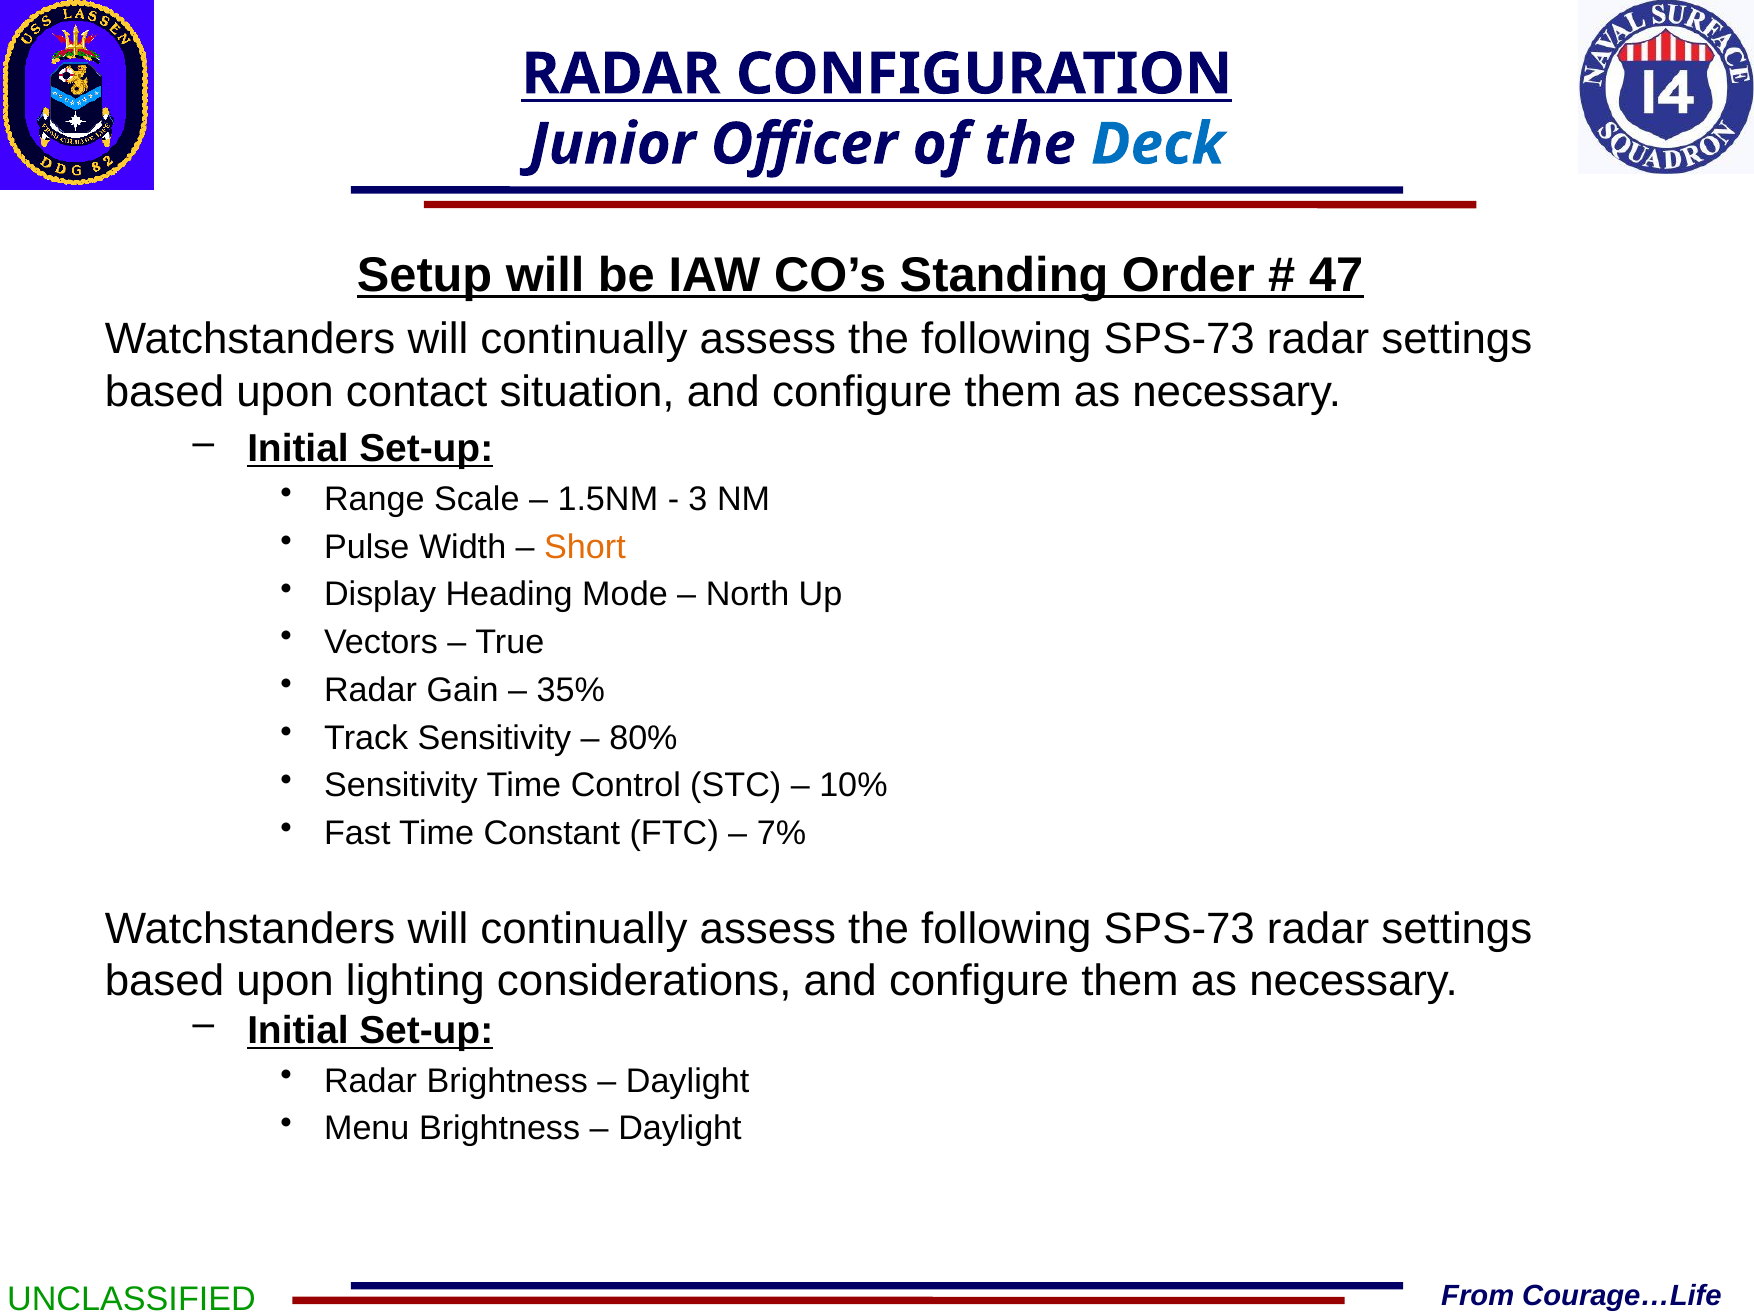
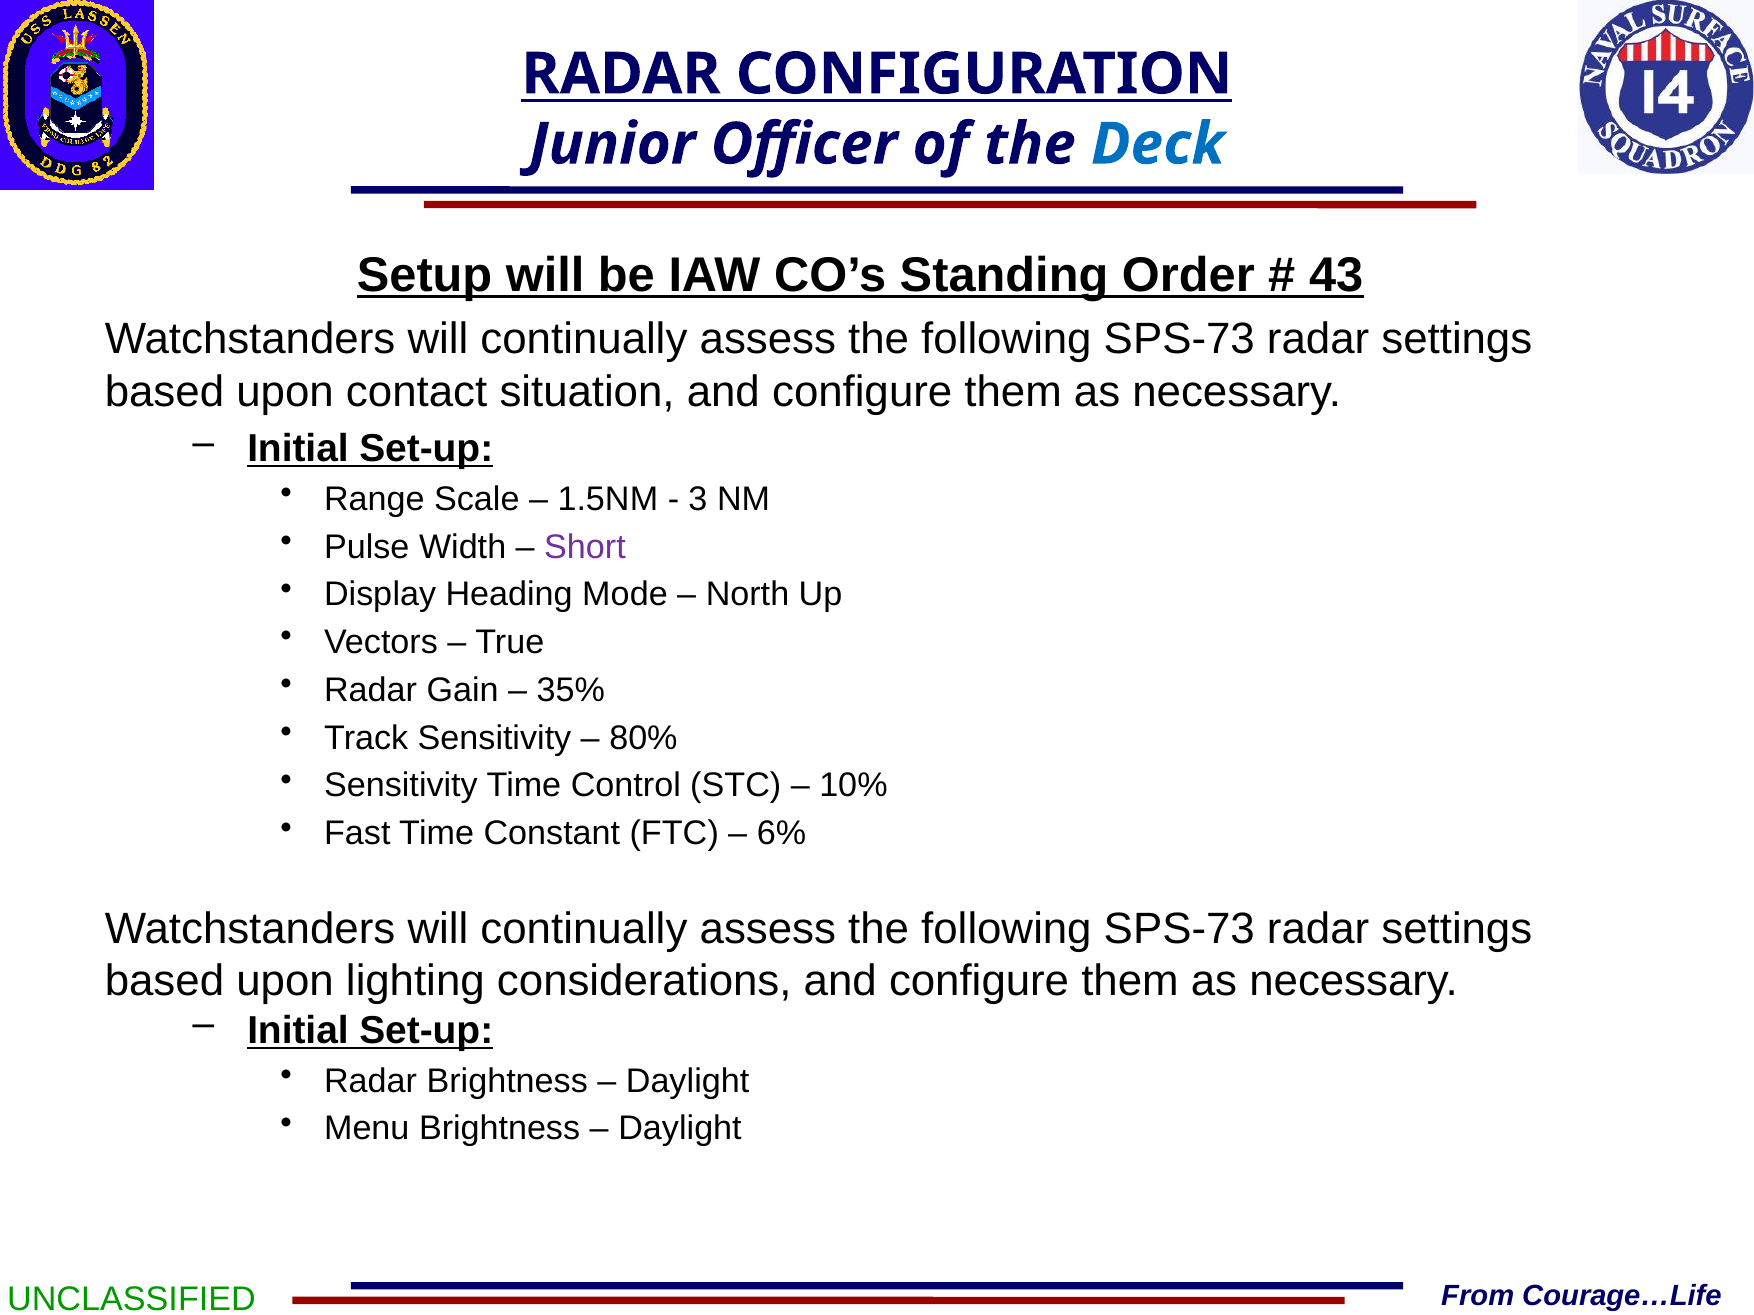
47: 47 -> 43
Short colour: orange -> purple
7%: 7% -> 6%
